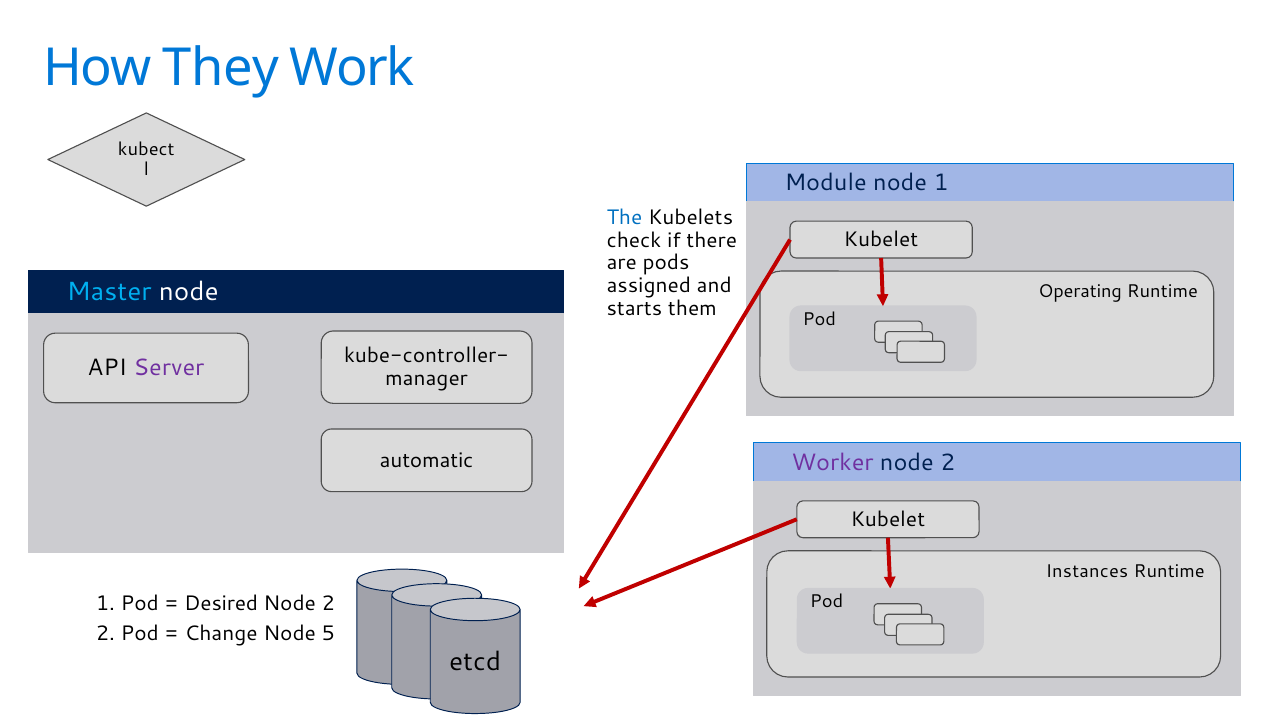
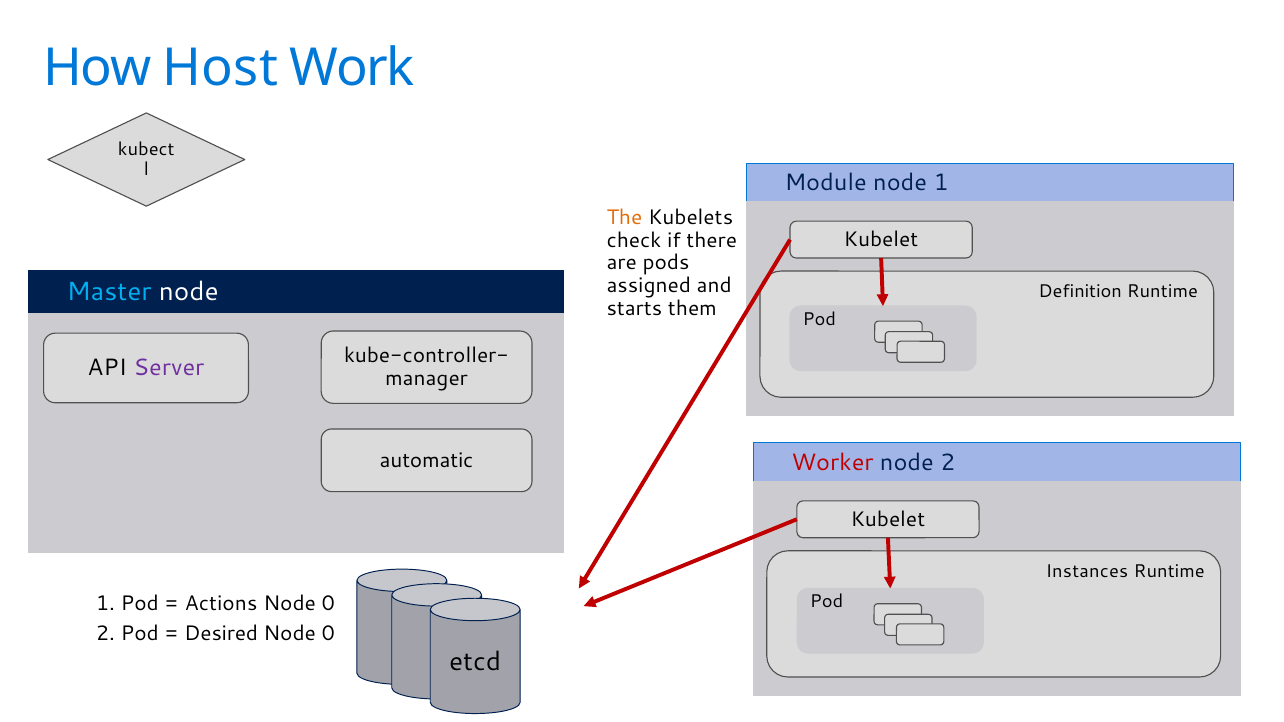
They: They -> Host
The colour: blue -> orange
Operating: Operating -> Definition
Worker colour: purple -> red
Desired: Desired -> Actions
2 at (328, 604): 2 -> 0
Change: Change -> Desired
5 at (328, 634): 5 -> 0
